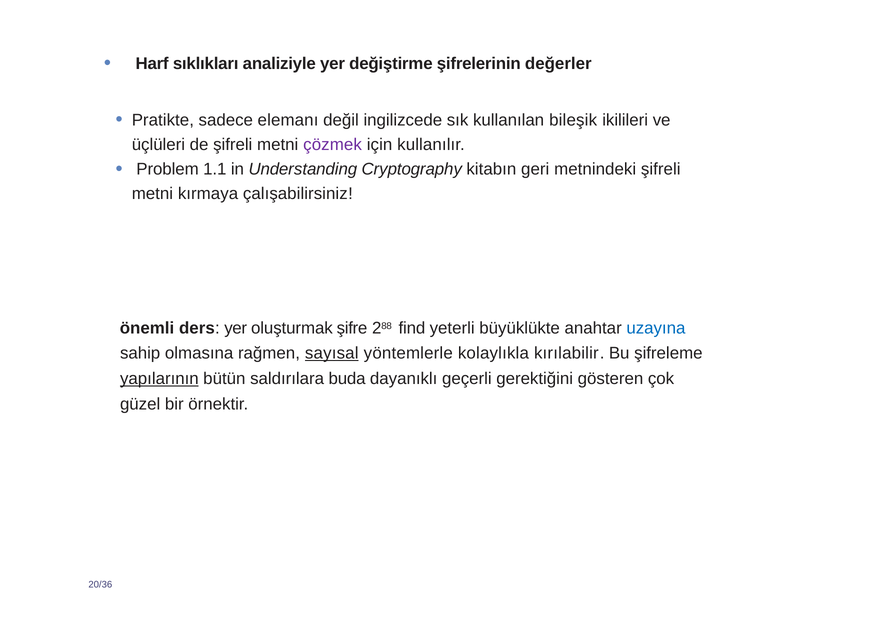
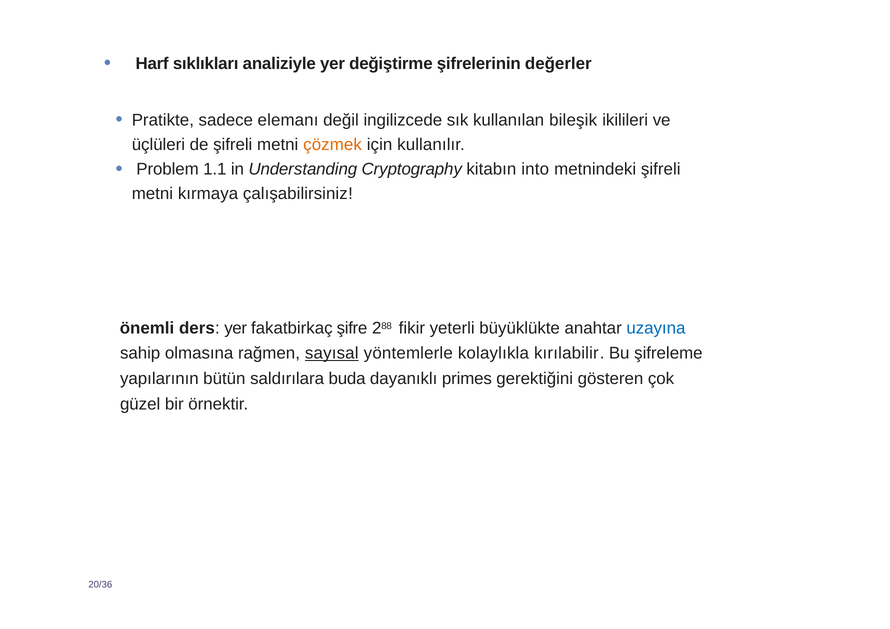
çözmek colour: purple -> orange
geri: geri -> into
oluşturmak: oluşturmak -> fakatbirkaç
find: find -> fikir
yapılarının underline: present -> none
geçerli: geçerli -> primes
